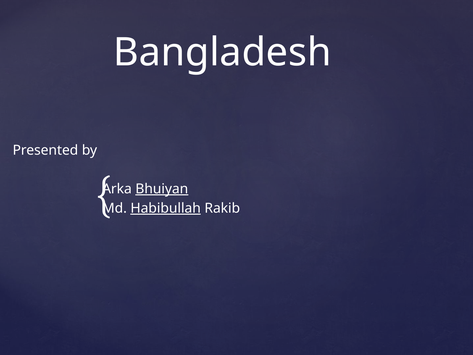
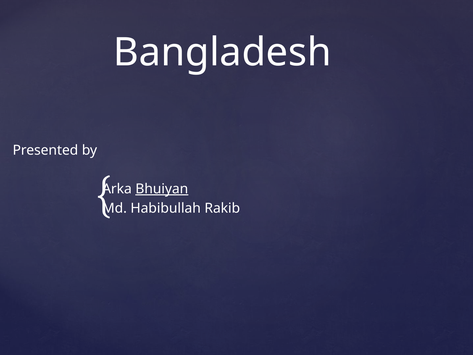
Habibullah underline: present -> none
